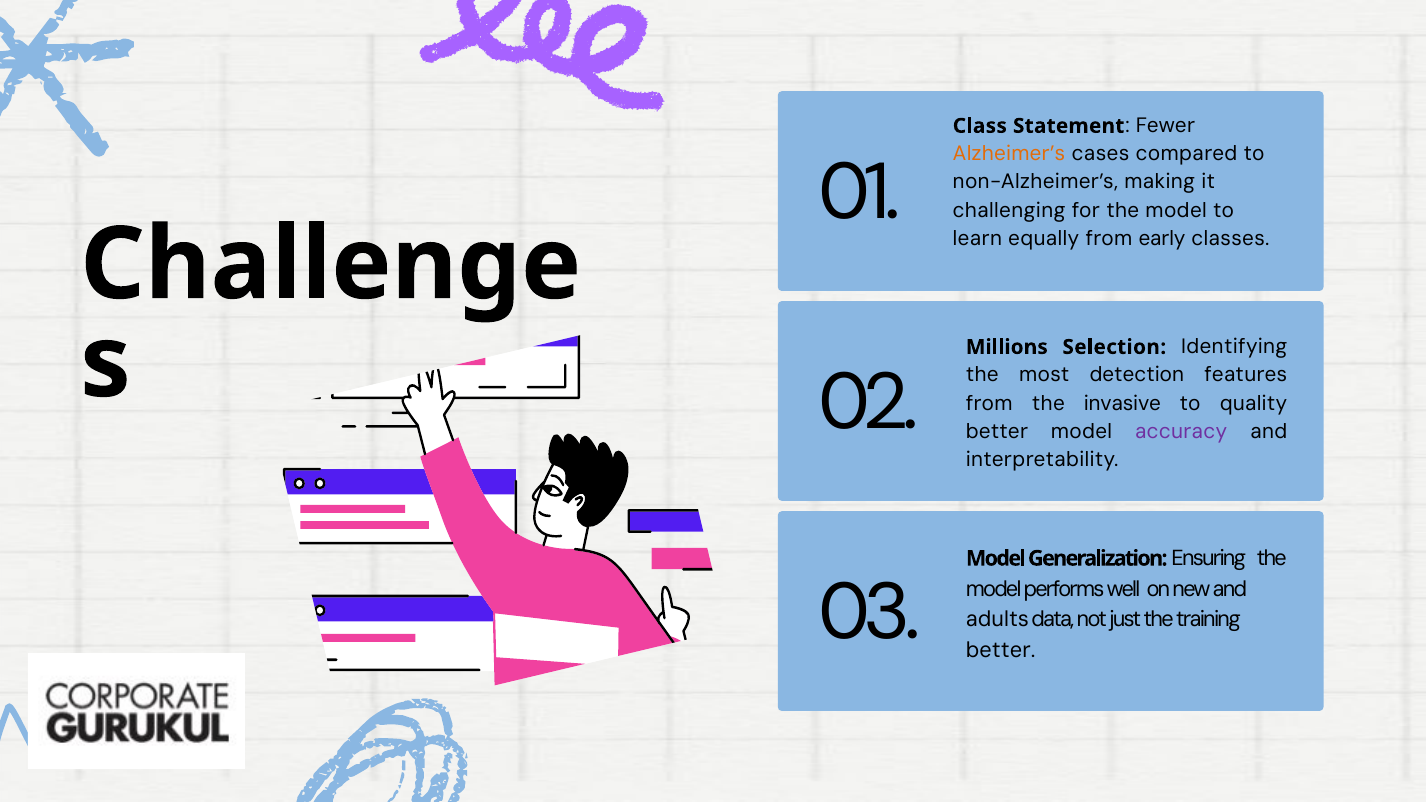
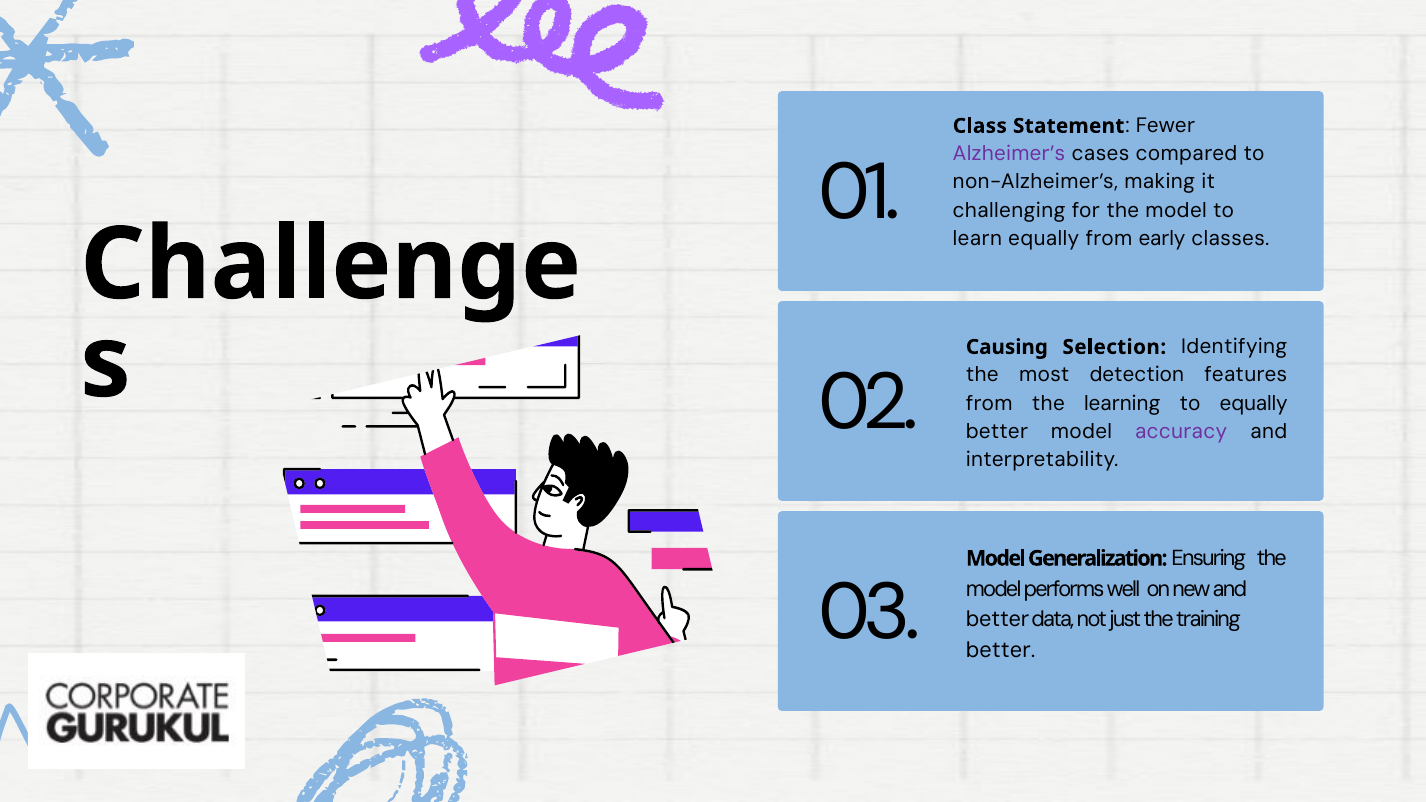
Alzheimer’s colour: orange -> purple
Millions: Millions -> Causing
invasive: invasive -> learning
to quality: quality -> equally
adults at (997, 620): adults -> better
